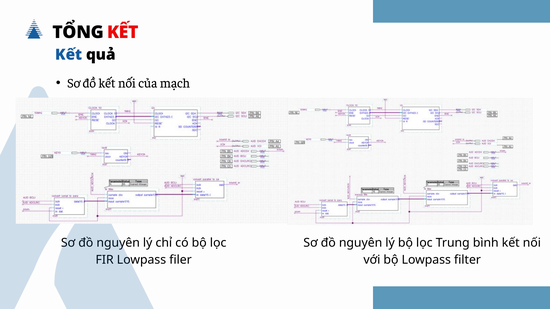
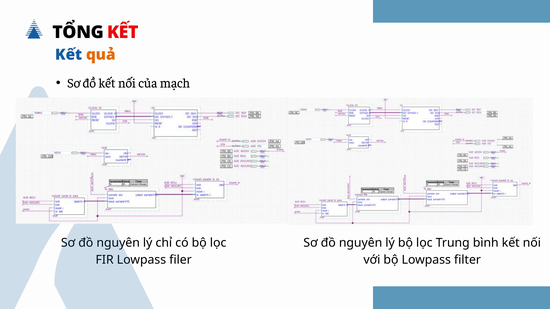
quả colour: black -> orange
